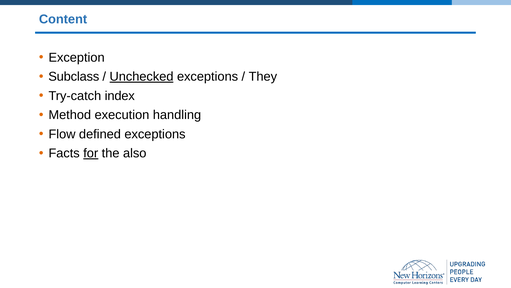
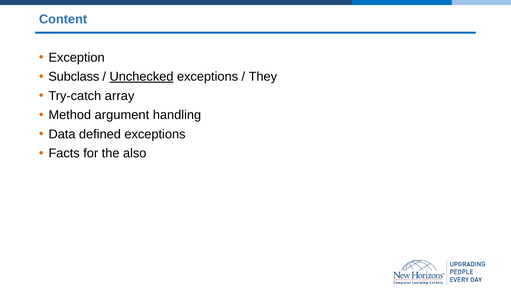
index: index -> array
execution: execution -> argument
Flow: Flow -> Data
for underline: present -> none
